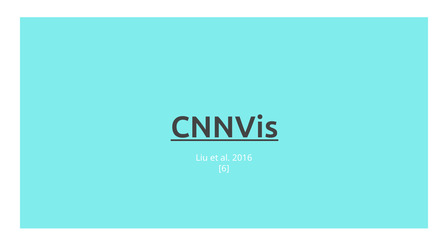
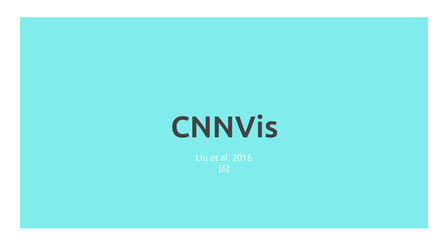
CNNVis underline: present -> none
